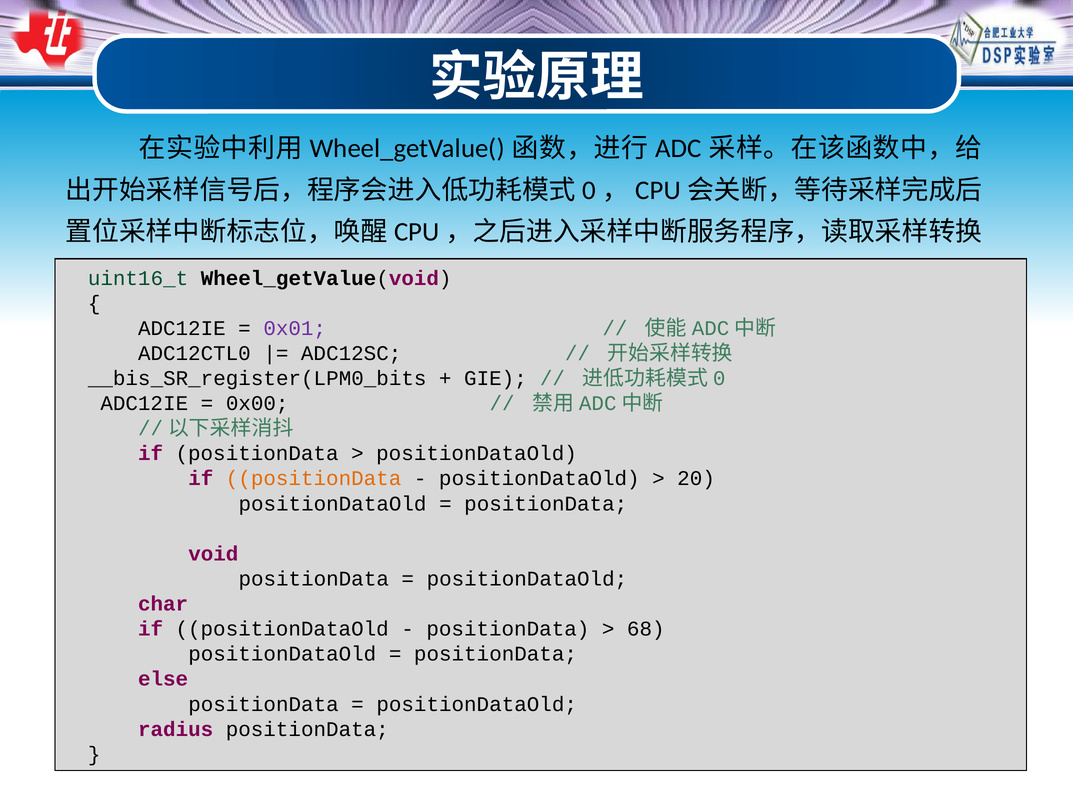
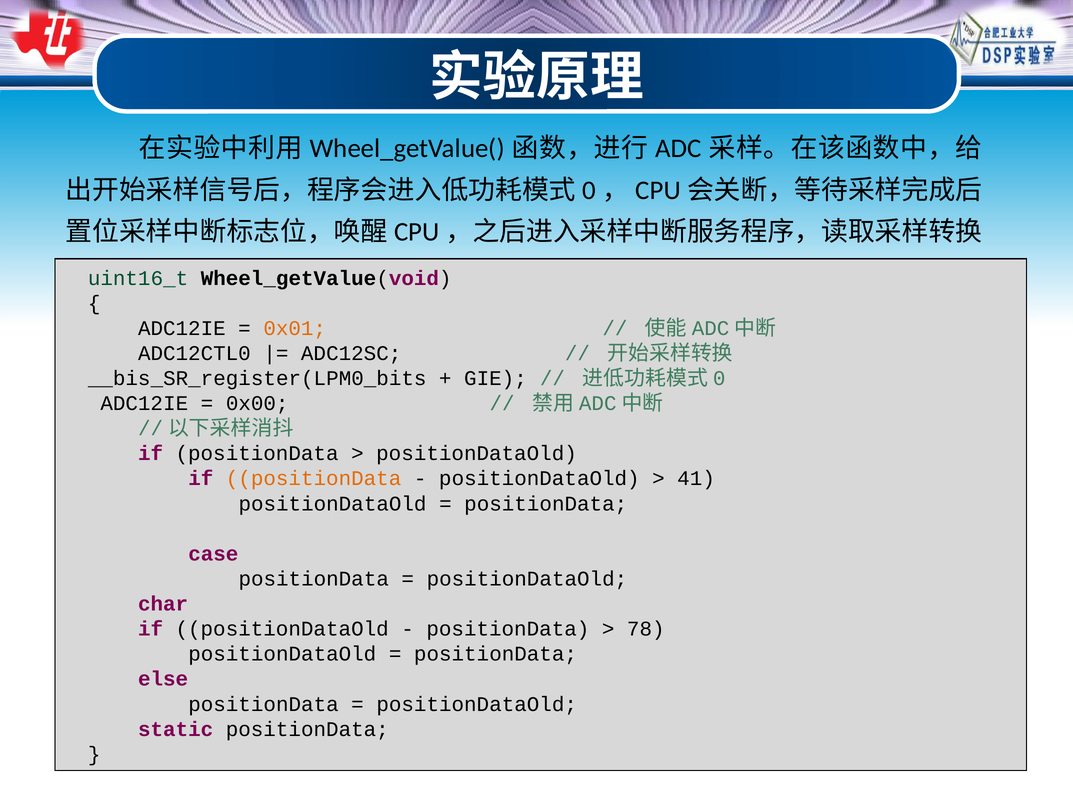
0x01 colour: purple -> orange
20: 20 -> 41
void: void -> case
68: 68 -> 78
radius: radius -> static
